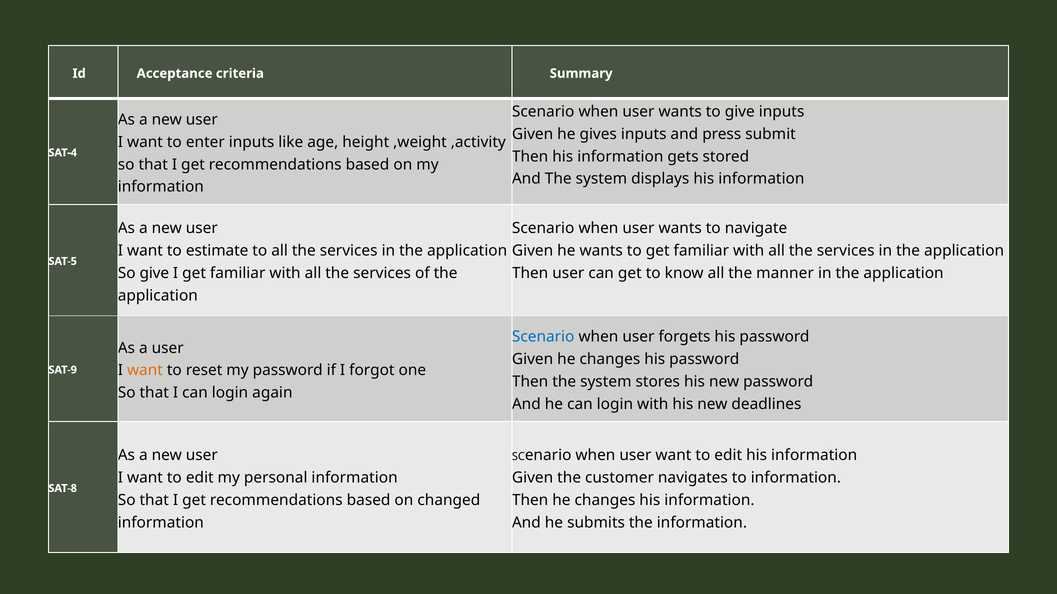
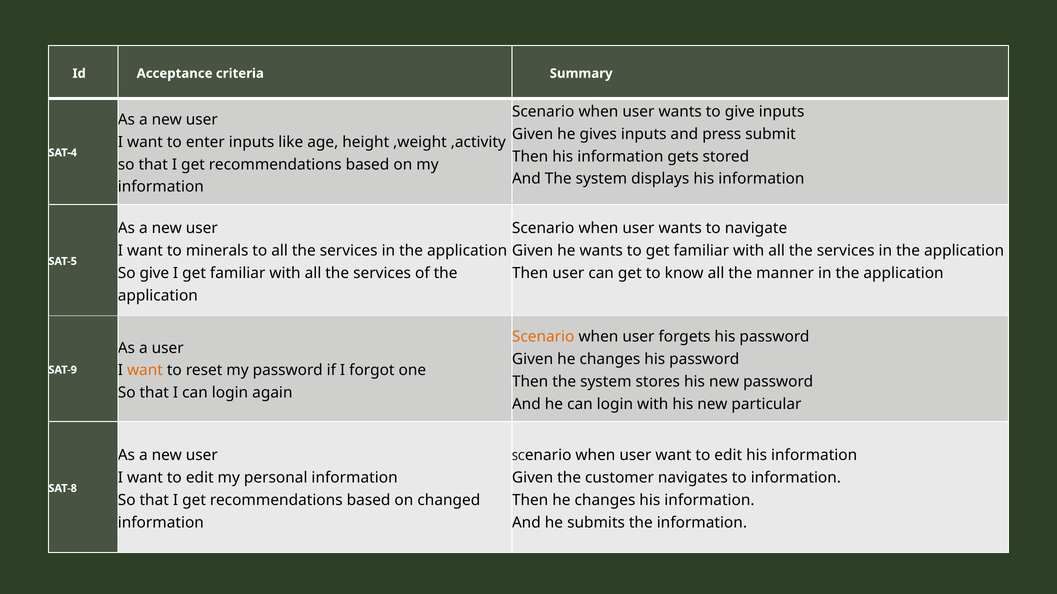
estimate: estimate -> minerals
Scenario at (543, 337) colour: blue -> orange
deadlines: deadlines -> particular
